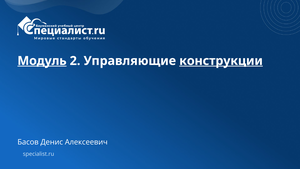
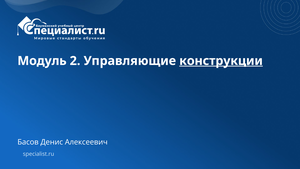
Модуль underline: present -> none
